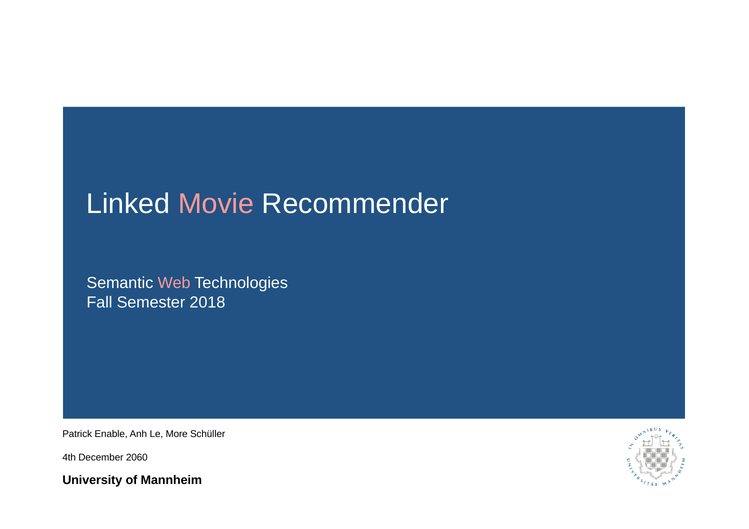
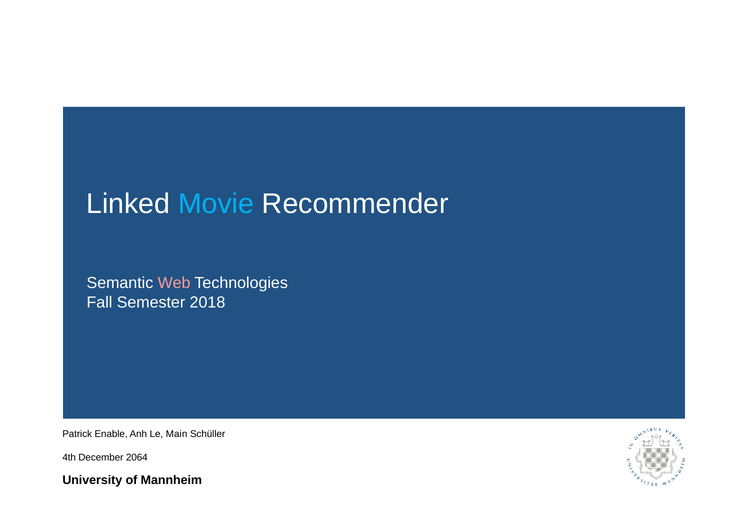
Movie colour: pink -> light blue
More: More -> Main
2060: 2060 -> 2064
